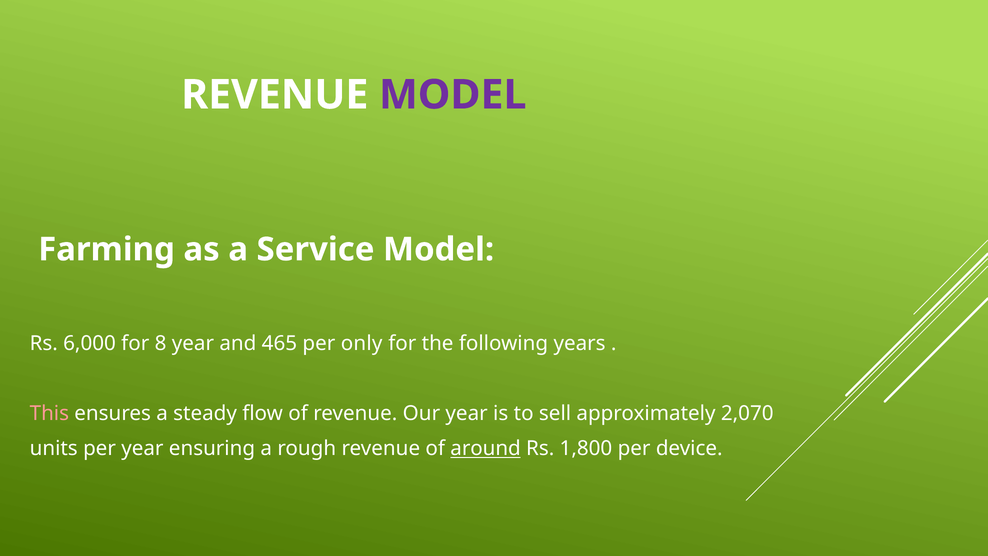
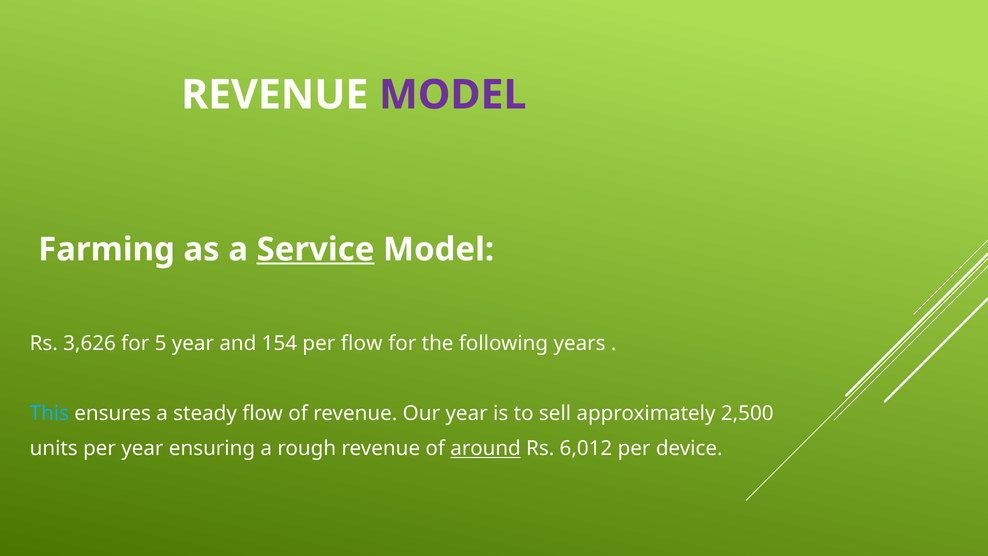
Service underline: none -> present
6,000: 6,000 -> 3,626
8: 8 -> 5
465: 465 -> 154
per only: only -> flow
This colour: pink -> light blue
2,070: 2,070 -> 2,500
1,800: 1,800 -> 6,012
